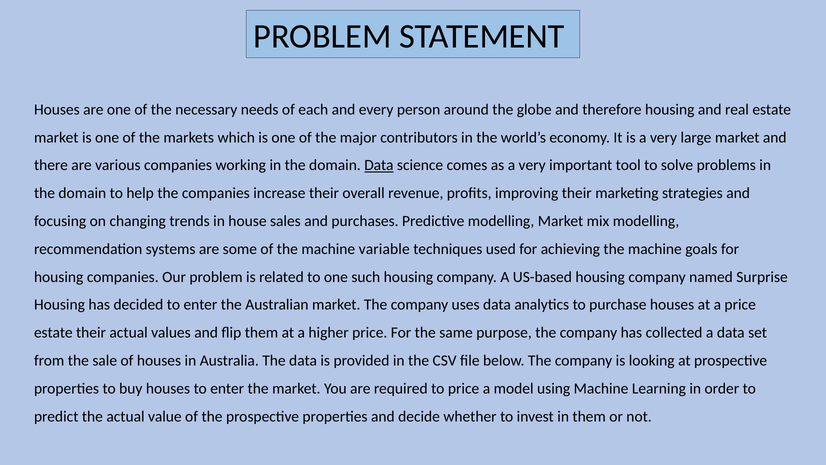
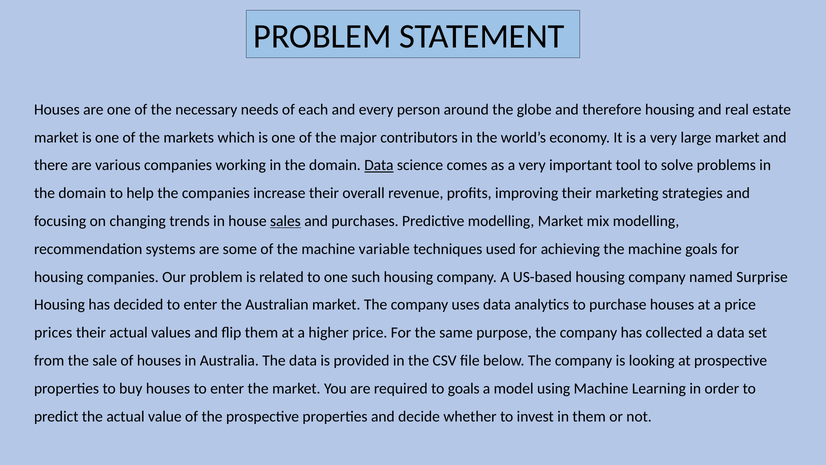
sales underline: none -> present
estate at (53, 332): estate -> prices
to price: price -> goals
